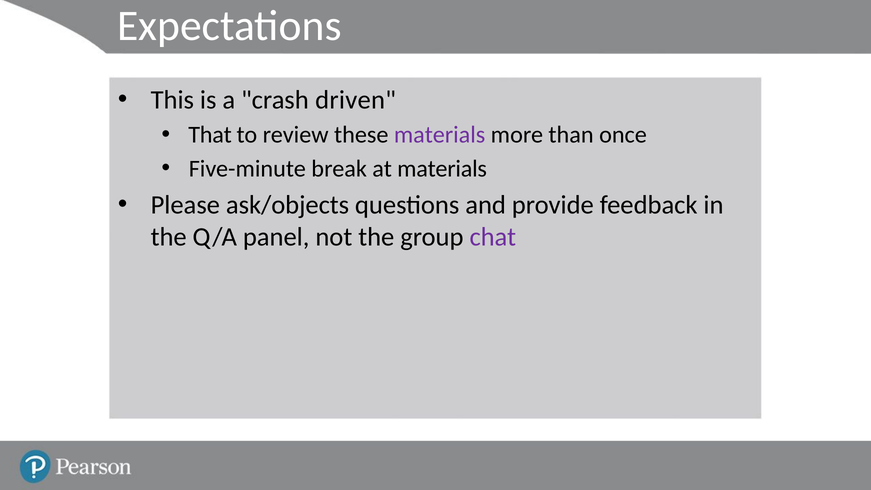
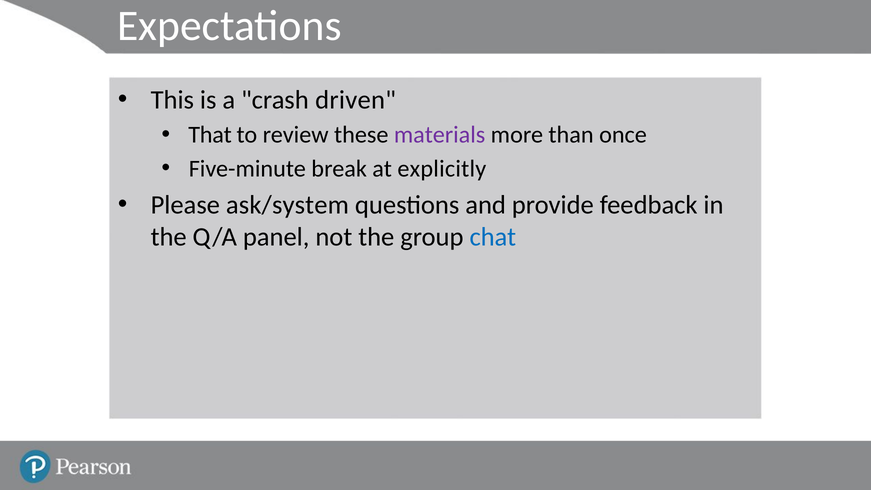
at materials: materials -> explicitly
ask/objects: ask/objects -> ask/system
chat colour: purple -> blue
